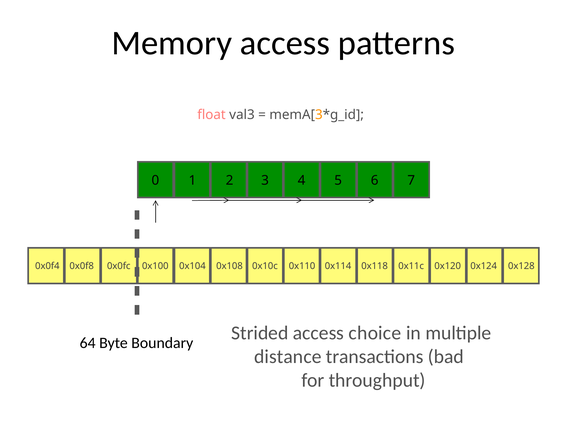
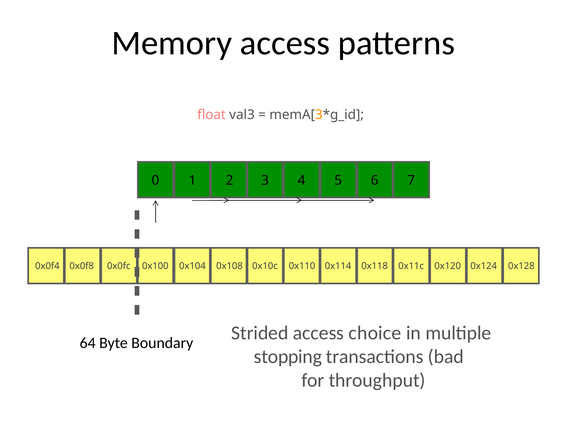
distance: distance -> stopping
